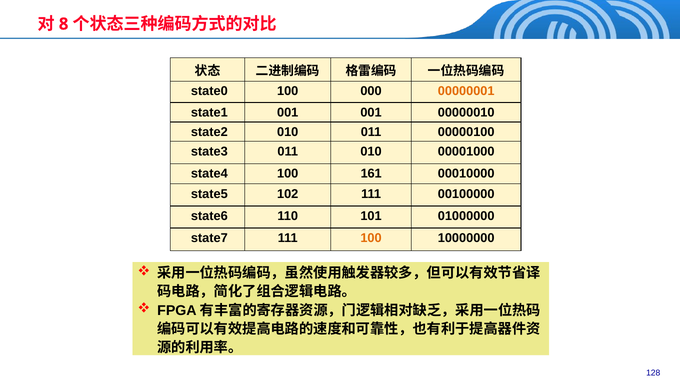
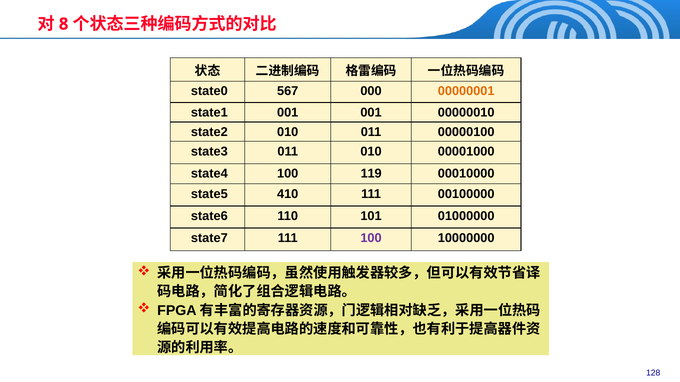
state0 100: 100 -> 567
161: 161 -> 119
102: 102 -> 410
100 at (371, 238) colour: orange -> purple
